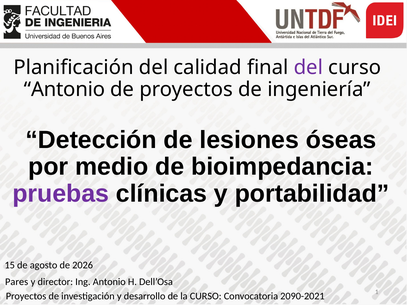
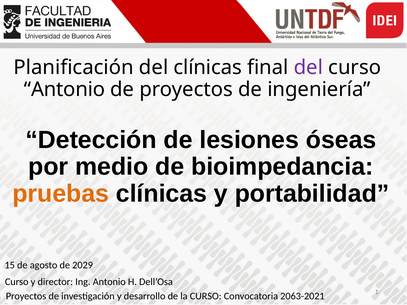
del calidad: calidad -> clínicas
pruebas colour: purple -> orange
2026: 2026 -> 2029
Pares at (17, 282): Pares -> Curso
2090-2021: 2090-2021 -> 2063-2021
